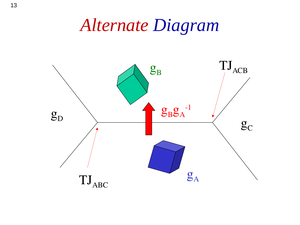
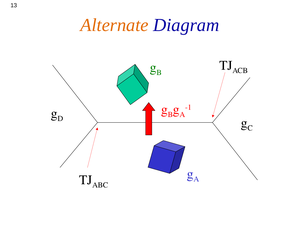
Alternate colour: red -> orange
